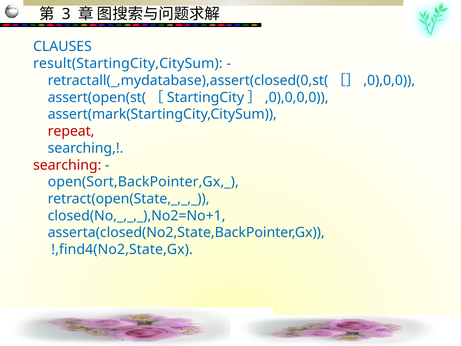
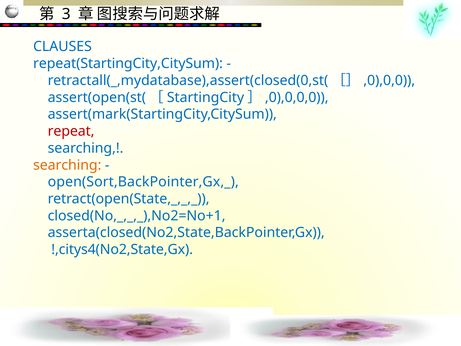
result(StartingCity,CitySum: result(StartingCity,CitySum -> repeat(StartingCity,CitySum
searching at (67, 165) colour: red -> orange
!,find4(No2,State,Gx: !,find4(No2,State,Gx -> !,citys4(No2,State,Gx
